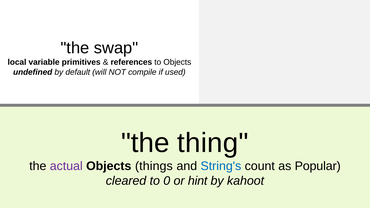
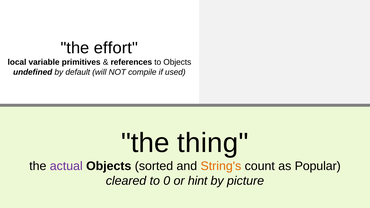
swap: swap -> effort
things: things -> sorted
String's colour: blue -> orange
kahoot: kahoot -> picture
